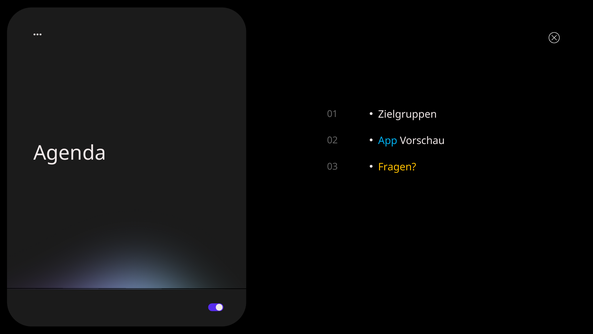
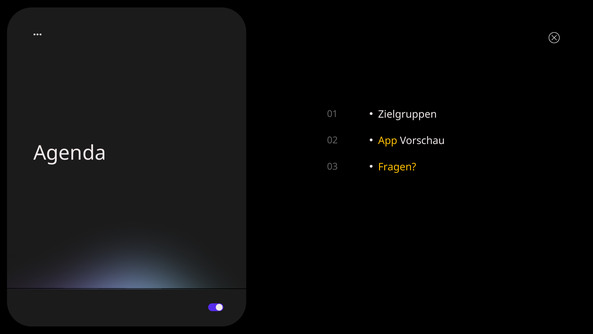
App colour: light blue -> yellow
